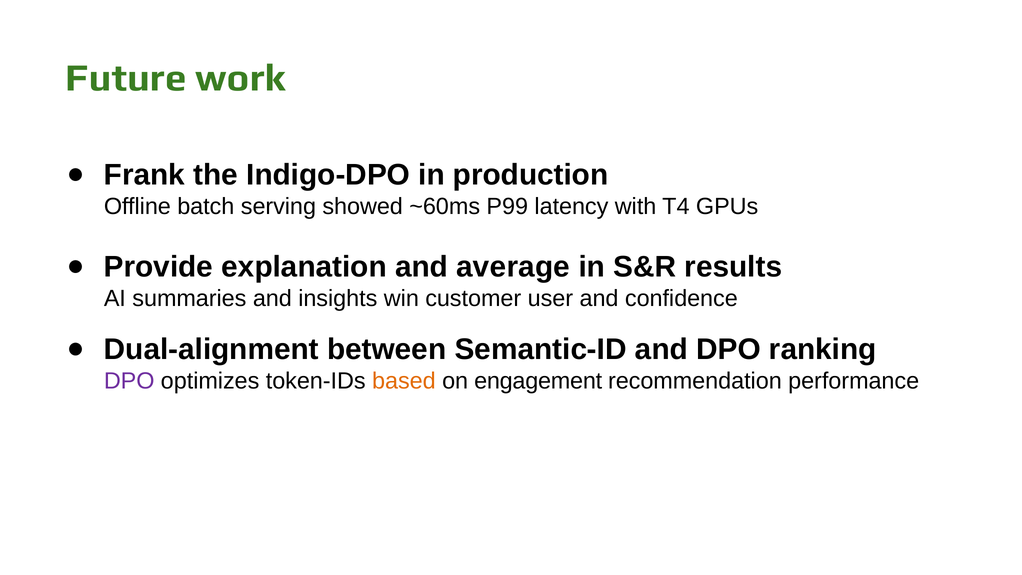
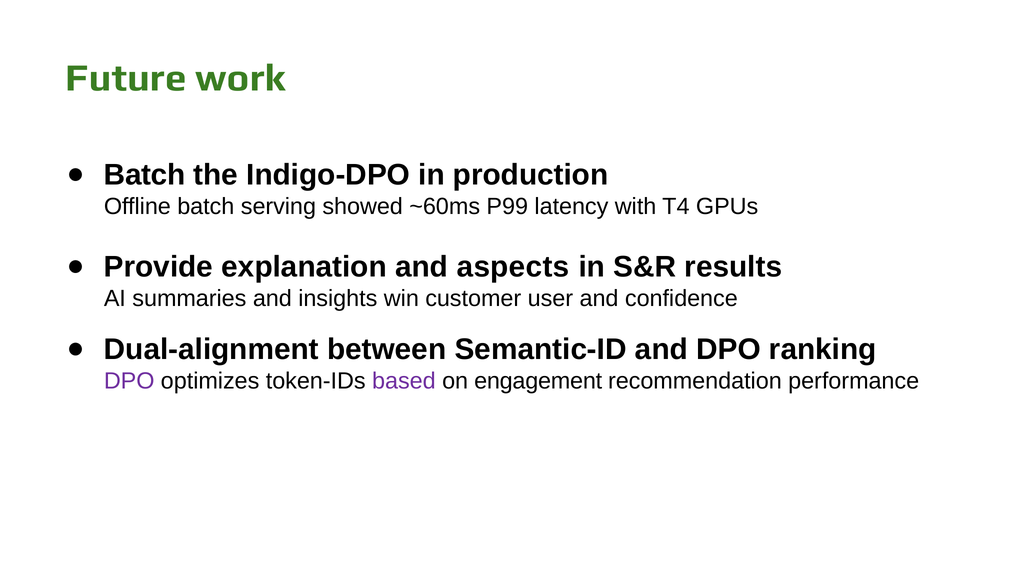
Frank at (144, 175): Frank -> Batch
average: average -> aspects
based colour: orange -> purple
